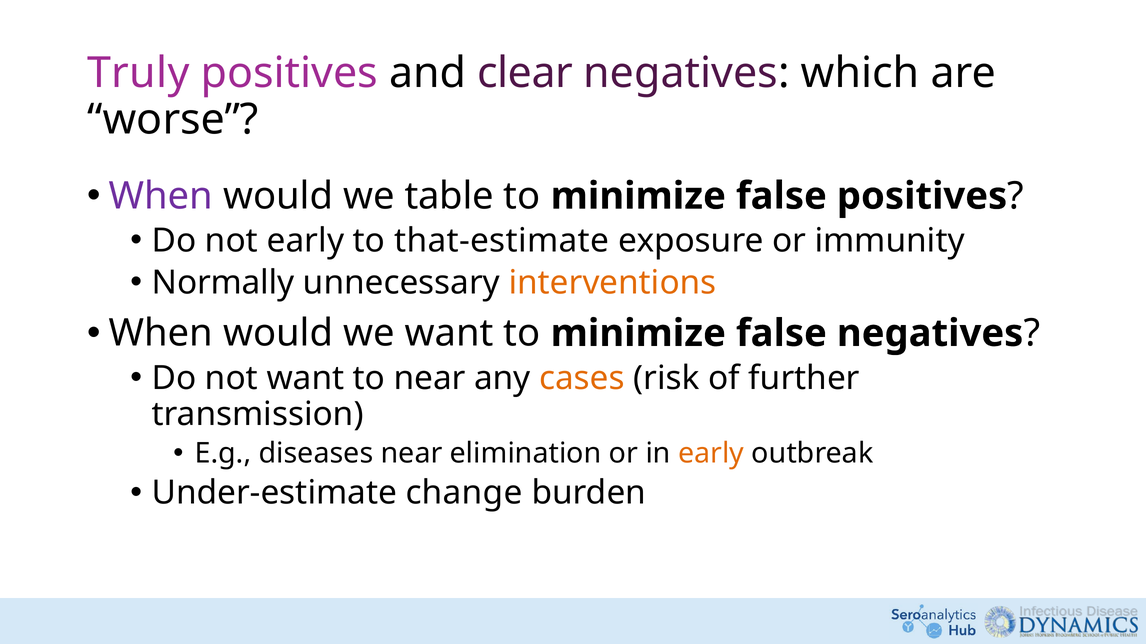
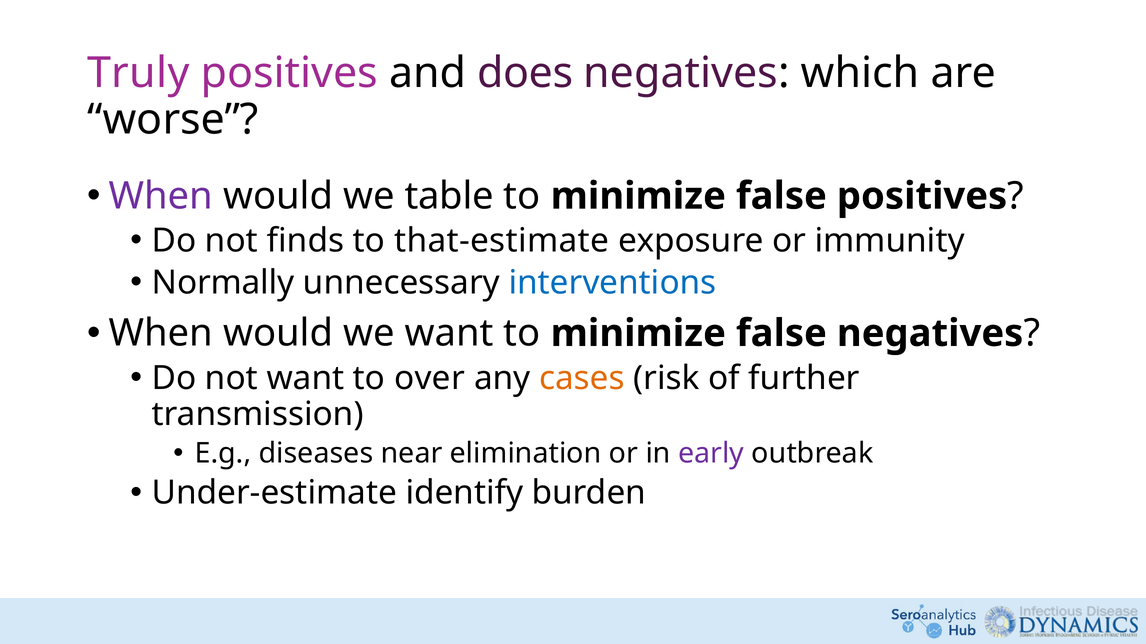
clear: clear -> does
not early: early -> finds
interventions colour: orange -> blue
to near: near -> over
early at (711, 454) colour: orange -> purple
change: change -> identify
